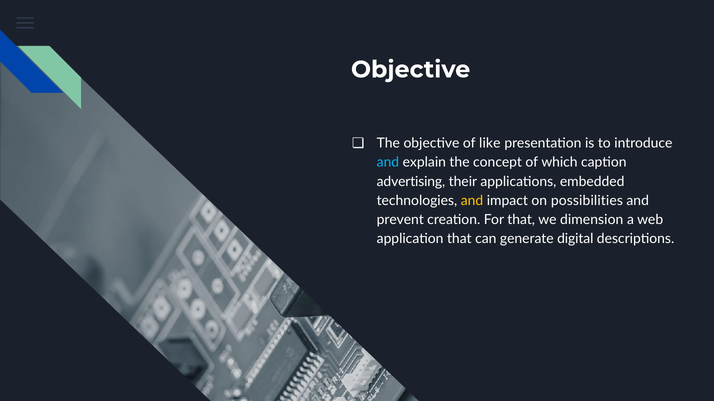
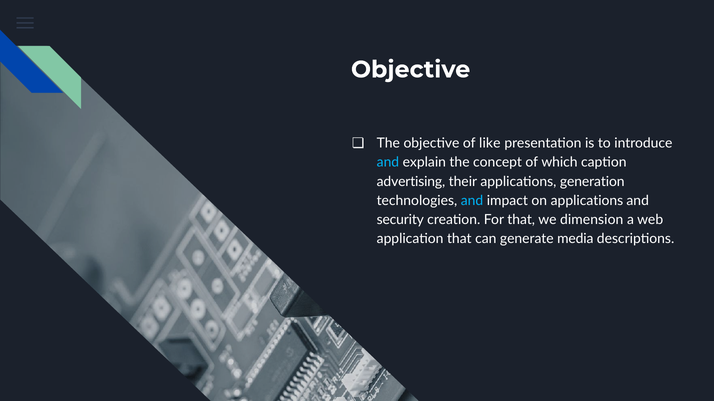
embedded: embedded -> generation
and at (472, 201) colour: yellow -> light blue
on possibilities: possibilities -> applications
prevent: prevent -> security
digital: digital -> media
